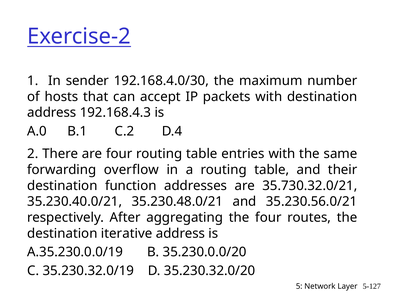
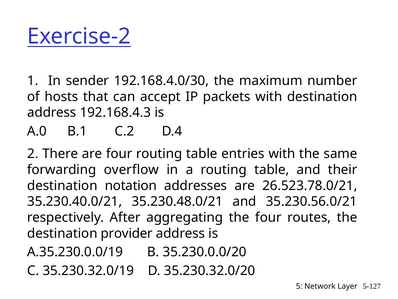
function: function -> notation
35.730.32.0/21: 35.730.32.0/21 -> 26.523.78.0/21
iterative: iterative -> provider
